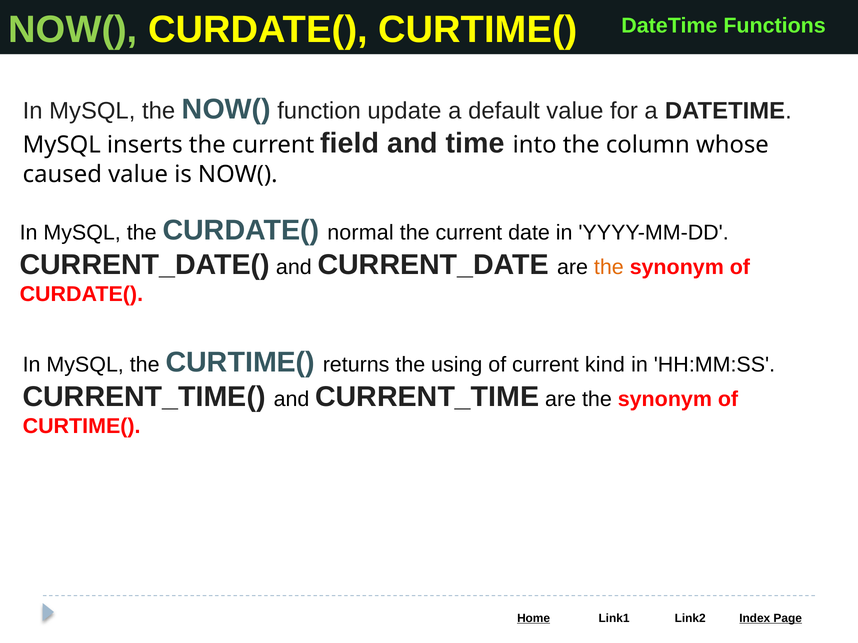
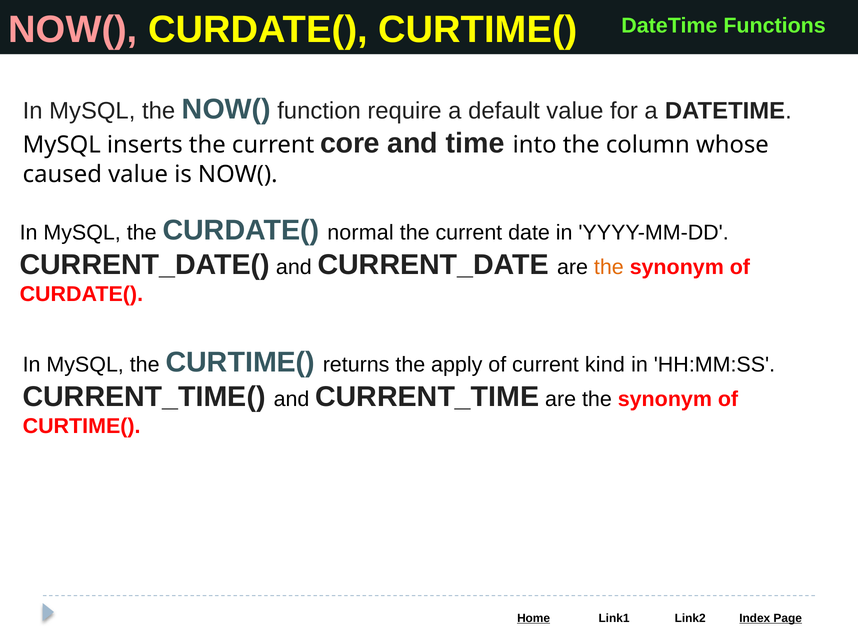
NOW( at (73, 30) colour: light green -> pink
update: update -> require
field: field -> core
using: using -> apply
